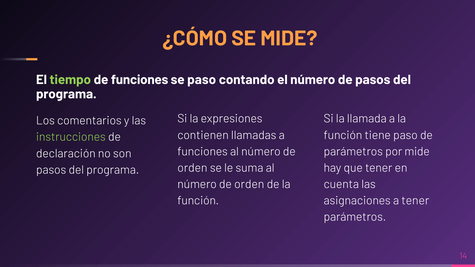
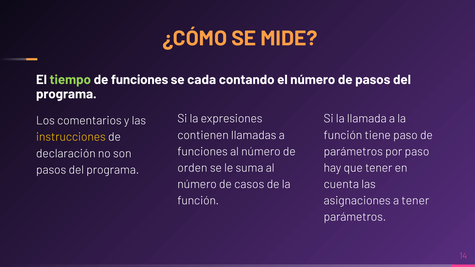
se paso: paso -> cada
instrucciones colour: light green -> yellow
por mide: mide -> paso
orden at (249, 184): orden -> casos
